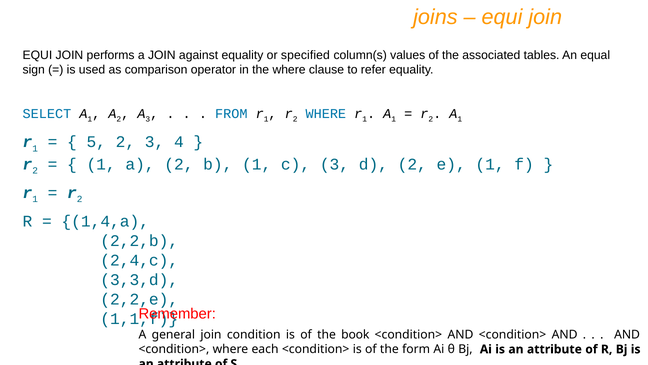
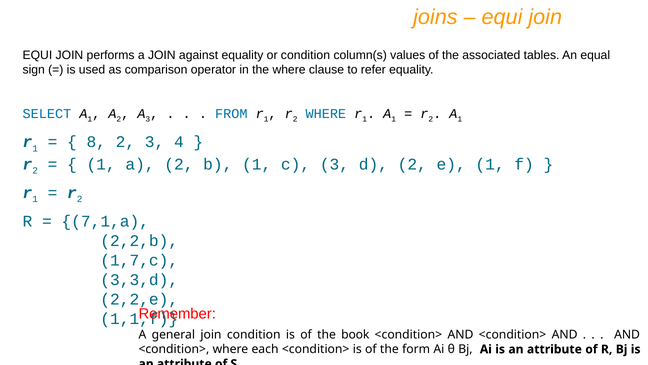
or specified: specified -> condition
5: 5 -> 8
1,4,a: 1,4,a -> 7,1,a
2,4,c: 2,4,c -> 1,7,c
